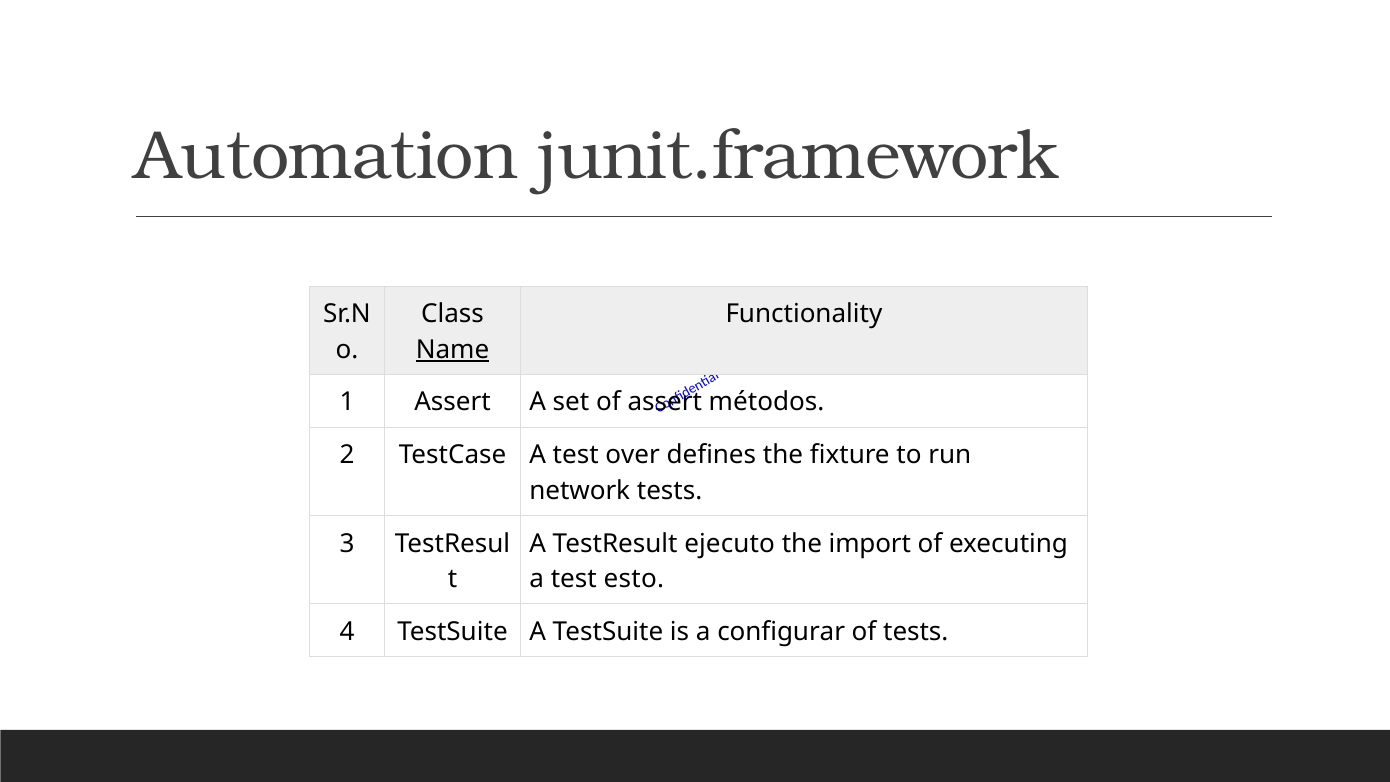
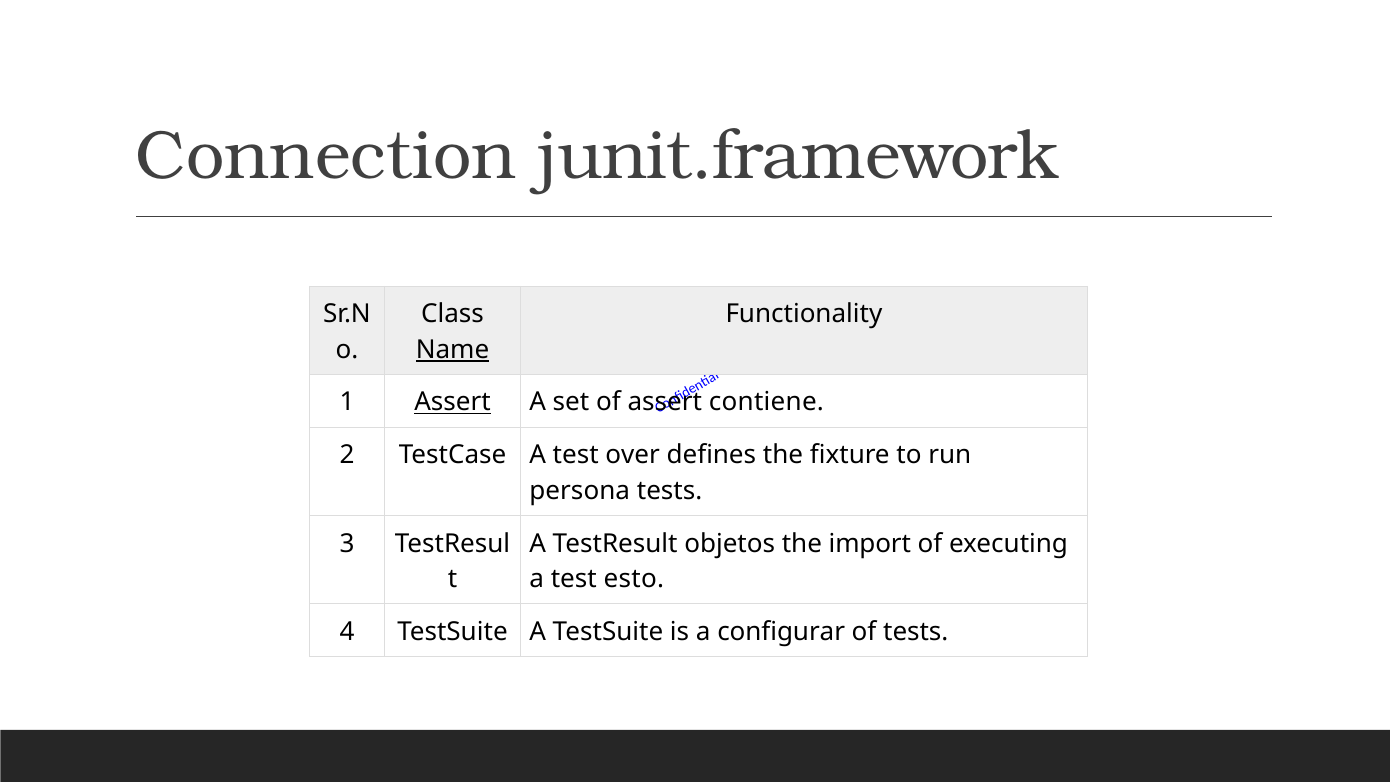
Automation: Automation -> Connection
Assert at (453, 402) underline: none -> present
métodos: métodos -> contiene
network: network -> persona
ejecuto: ejecuto -> objetos
